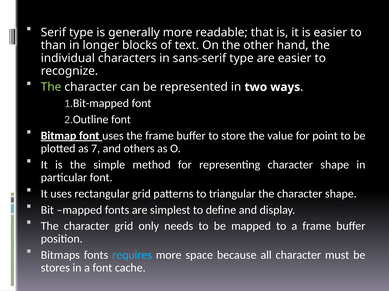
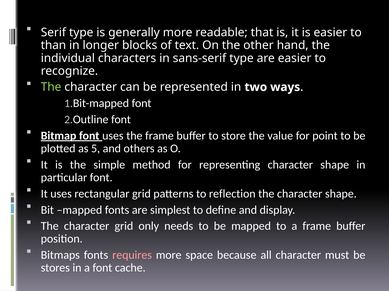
7: 7 -> 5
triangular: triangular -> reflection
requires colour: light blue -> pink
